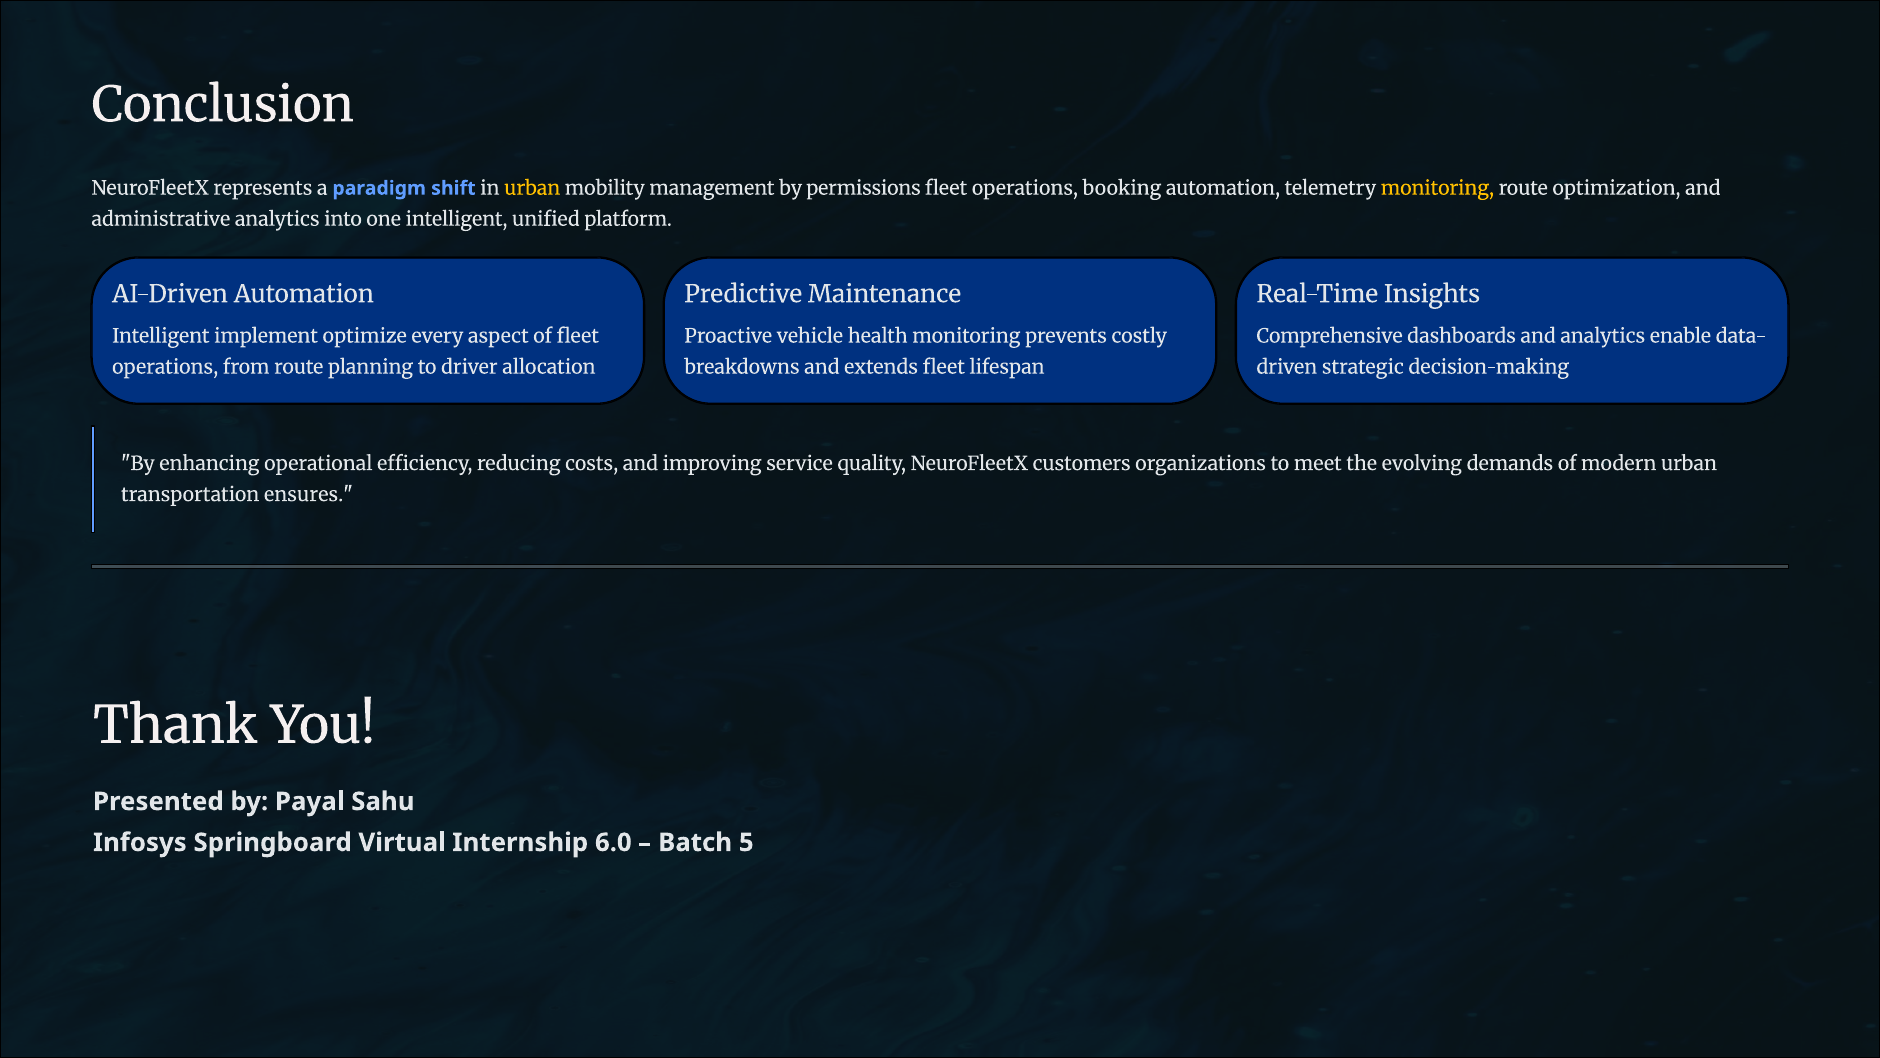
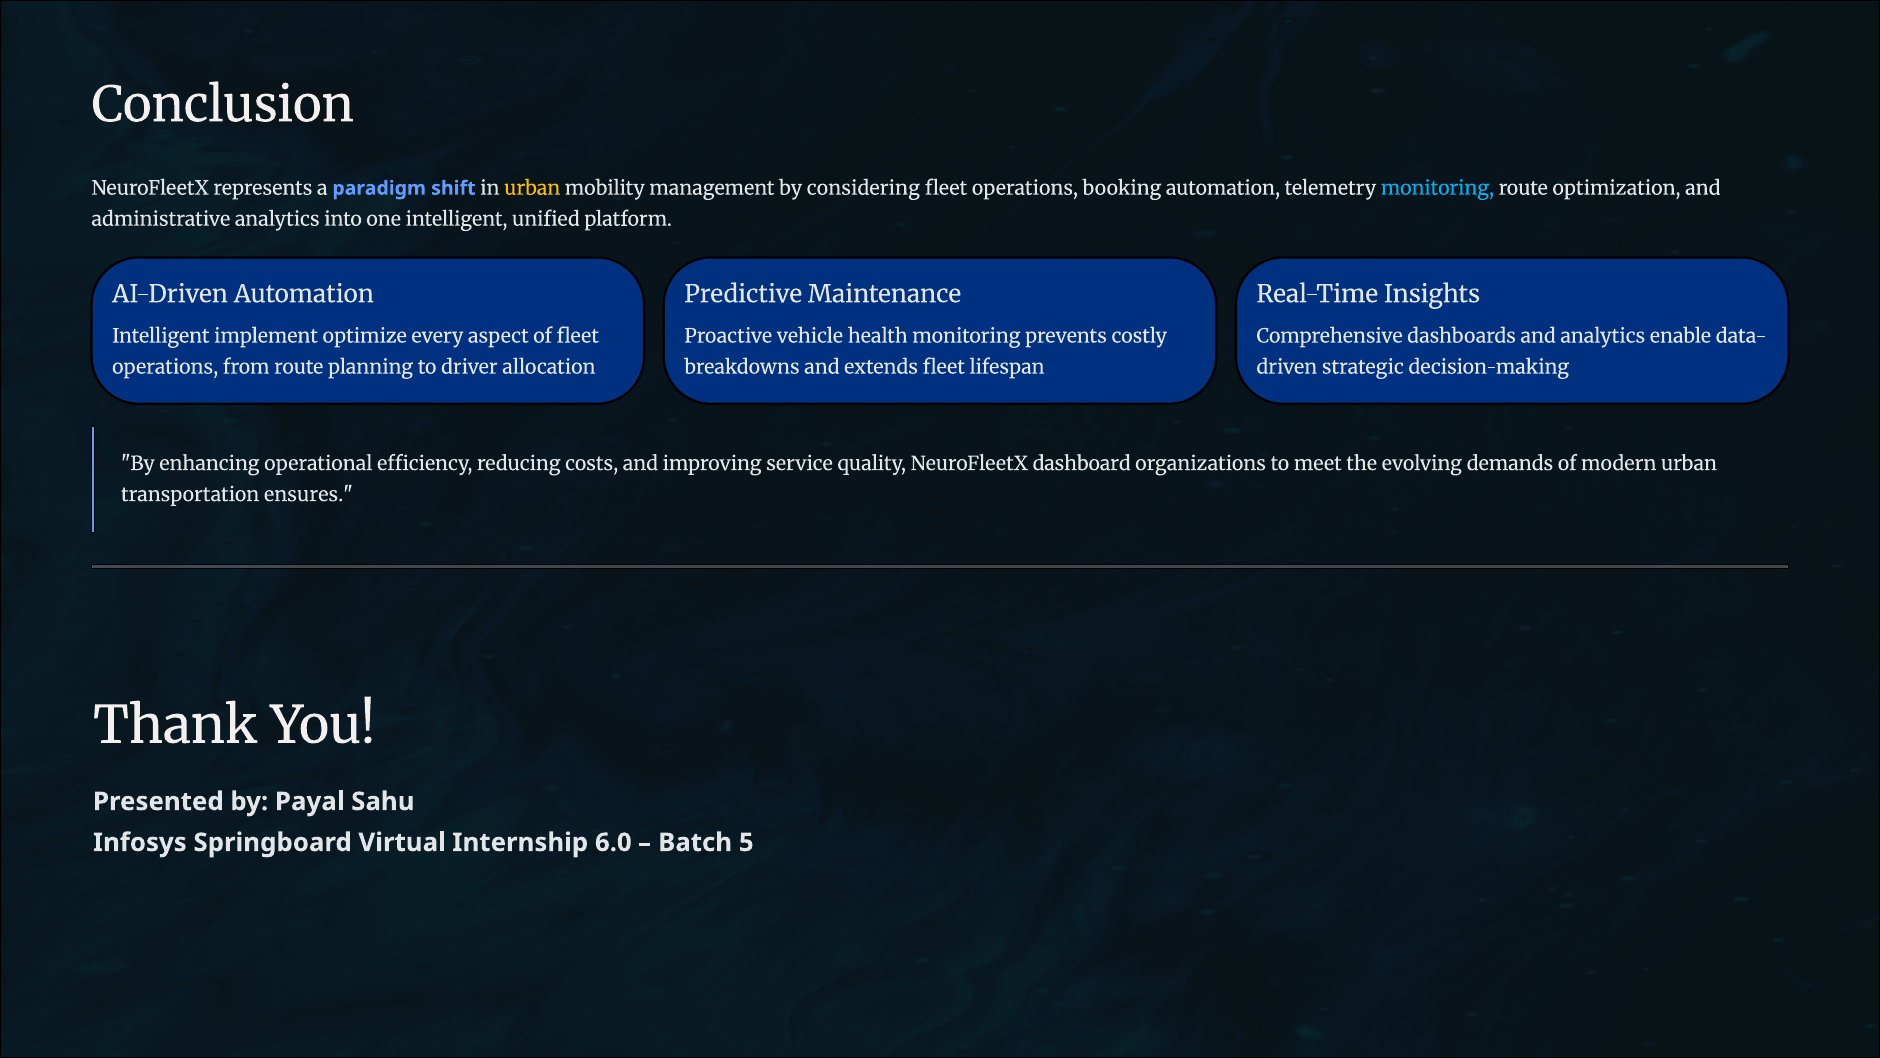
permissions: permissions -> considering
monitoring at (1437, 188) colour: yellow -> light blue
customers: customers -> dashboard
